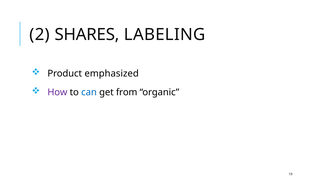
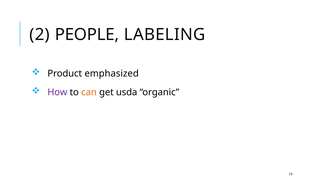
SHARES: SHARES -> PEOPLE
can colour: blue -> orange
from: from -> usda
